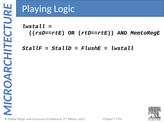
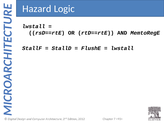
Playing: Playing -> Hazard
